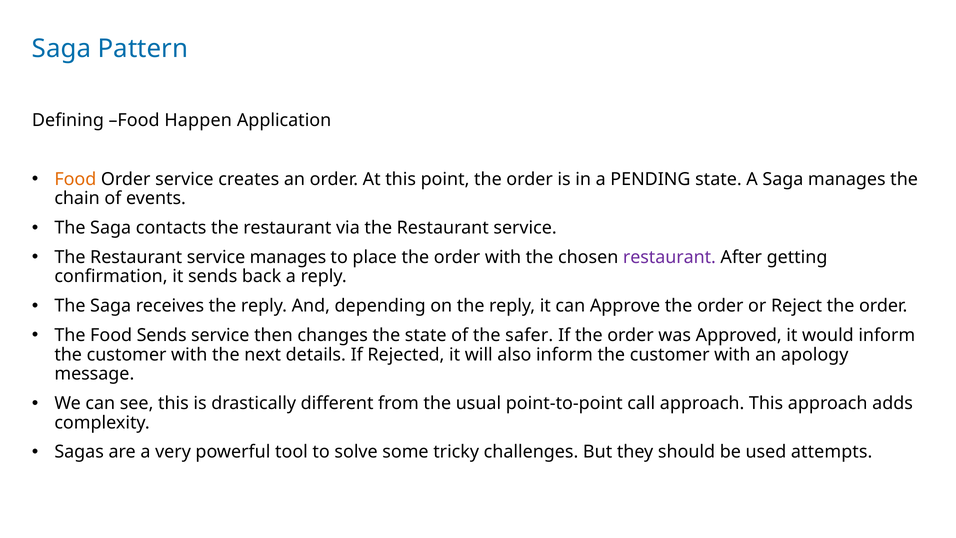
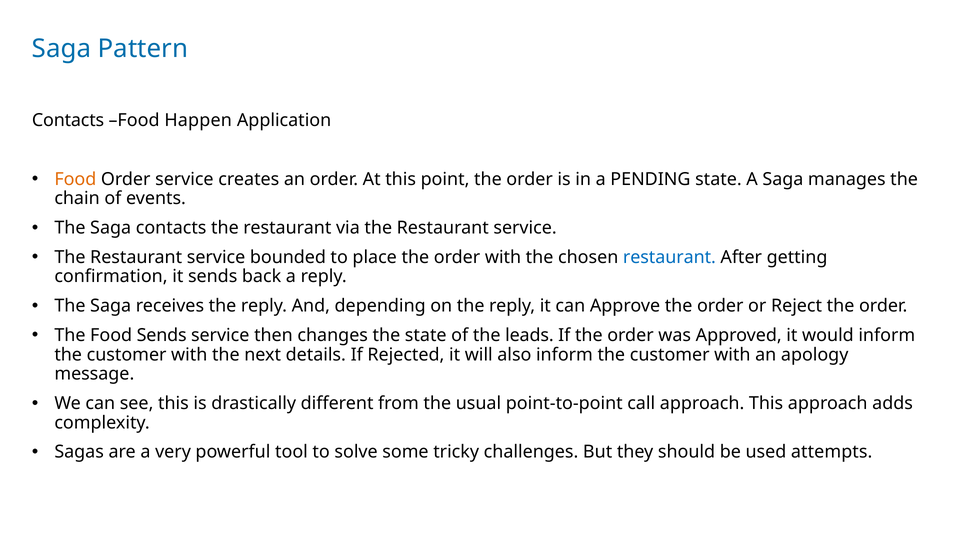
Defining at (68, 120): Defining -> Contacts
service manages: manages -> bounded
restaurant at (669, 257) colour: purple -> blue
safer: safer -> leads
